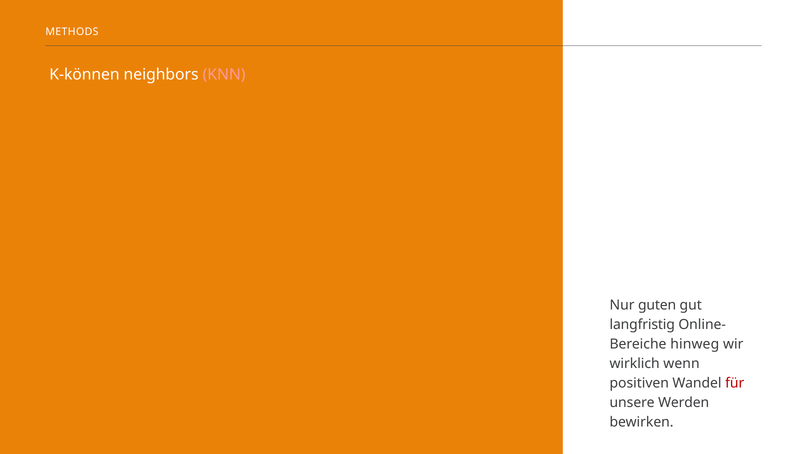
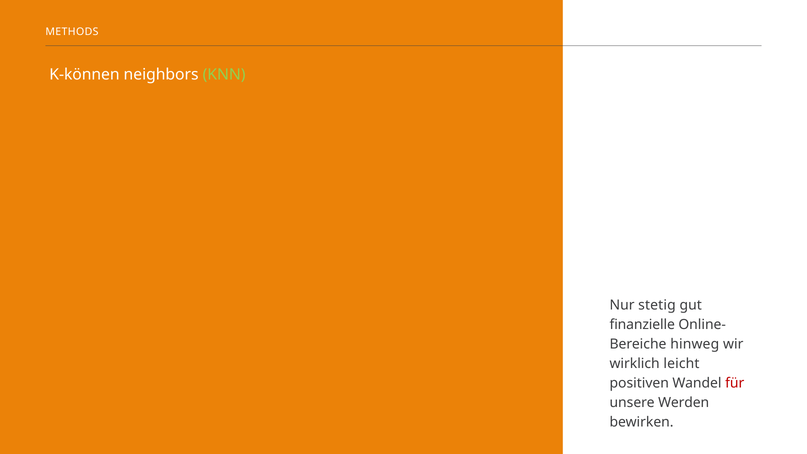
KNN colour: pink -> light green
guten: guten -> stetig
langfristig: langfristig -> finanzielle
wenn: wenn -> leicht
